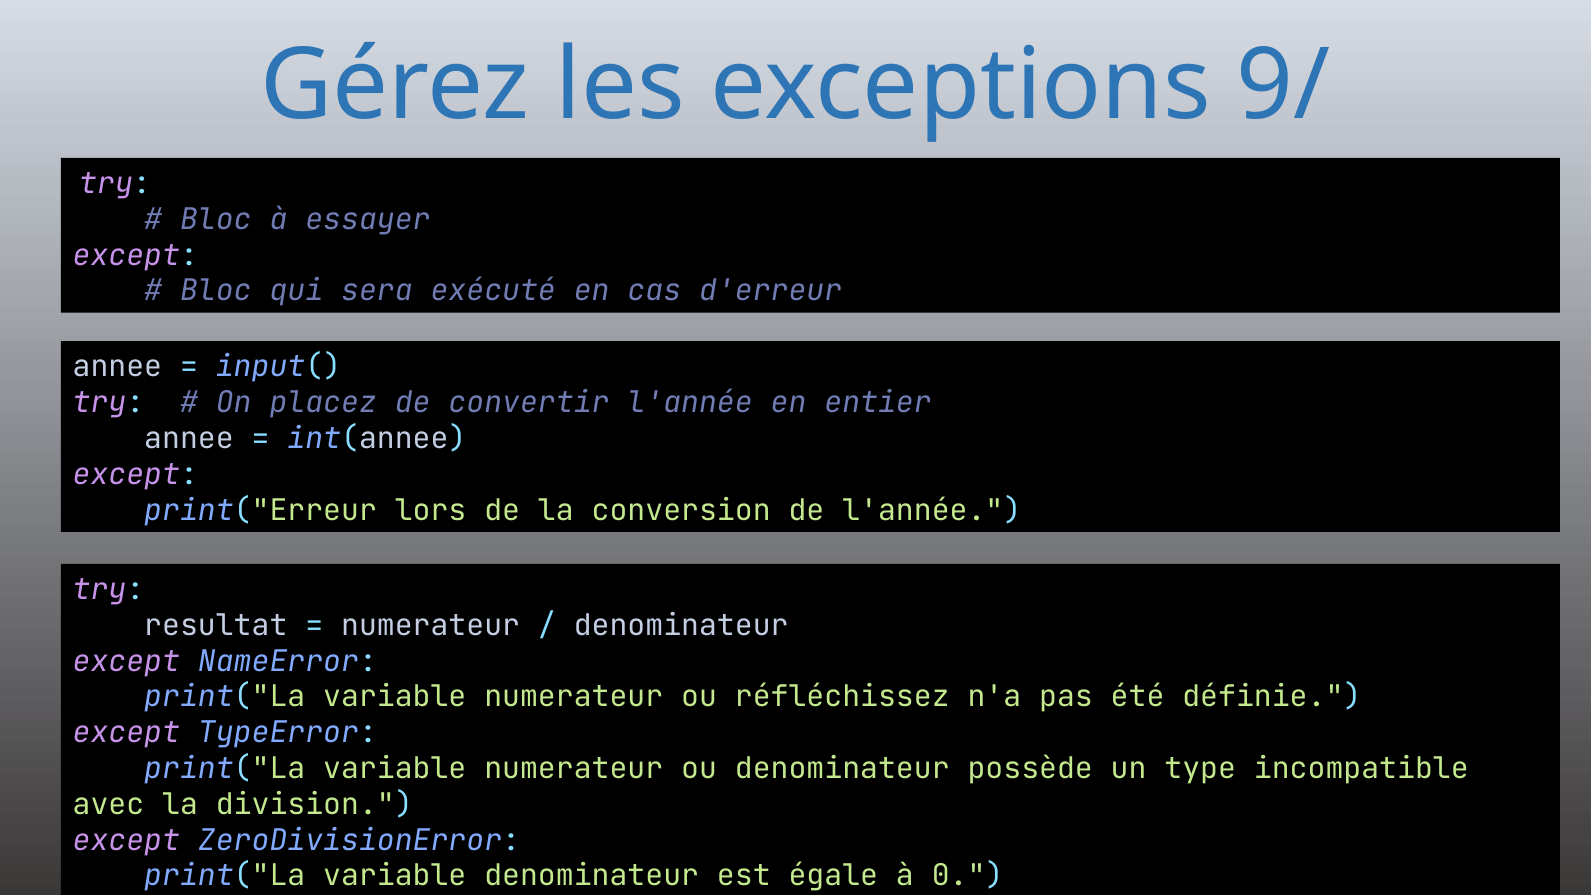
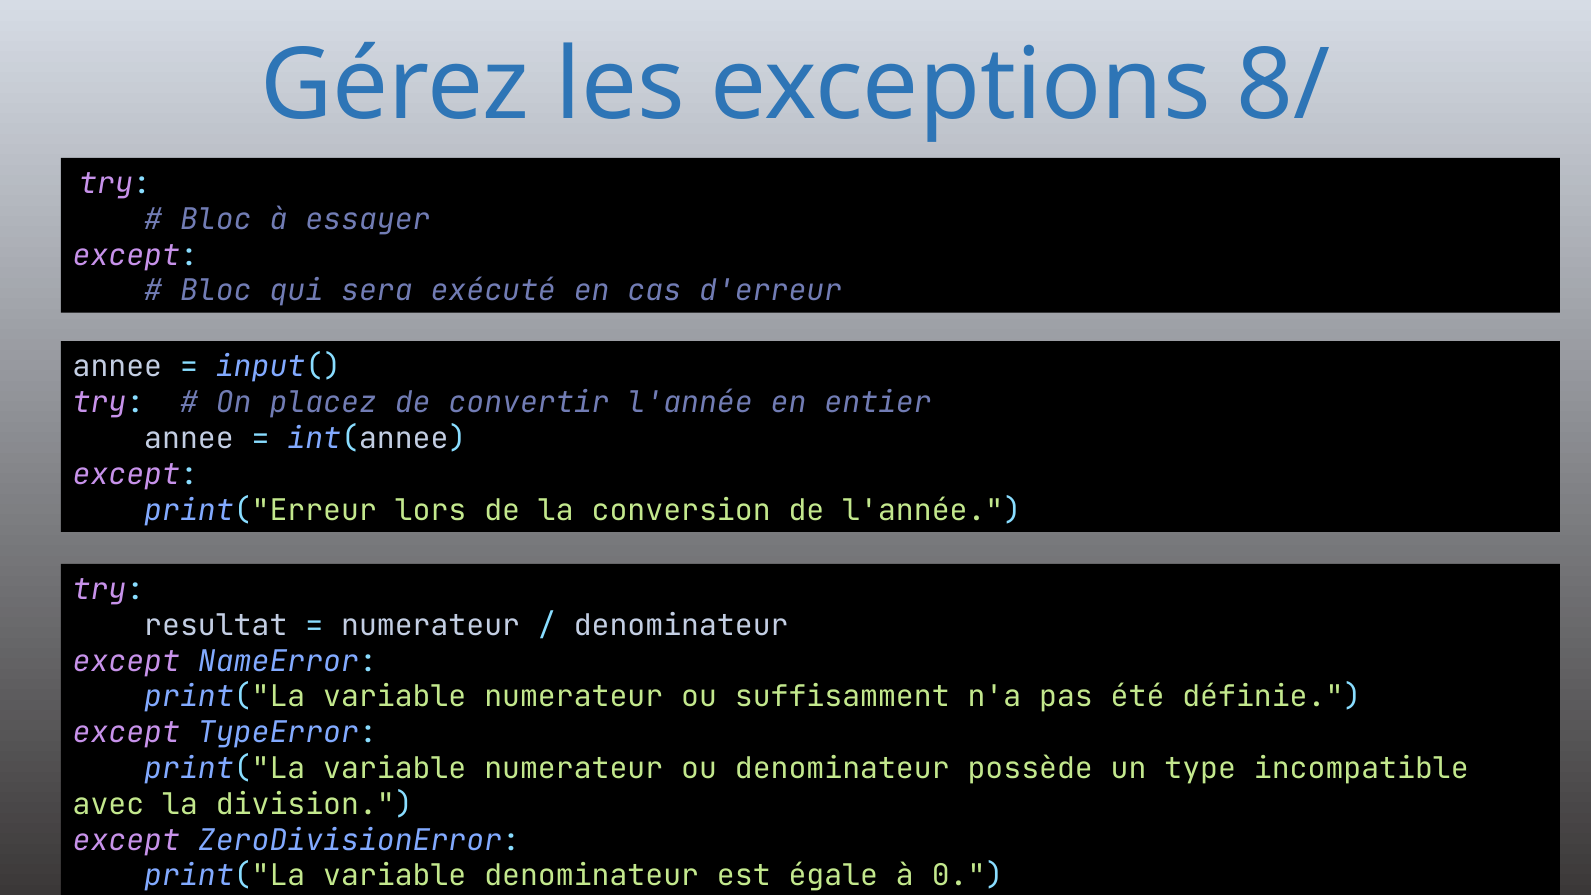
9/: 9/ -> 8/
réfléchissez: réfléchissez -> suffisamment
